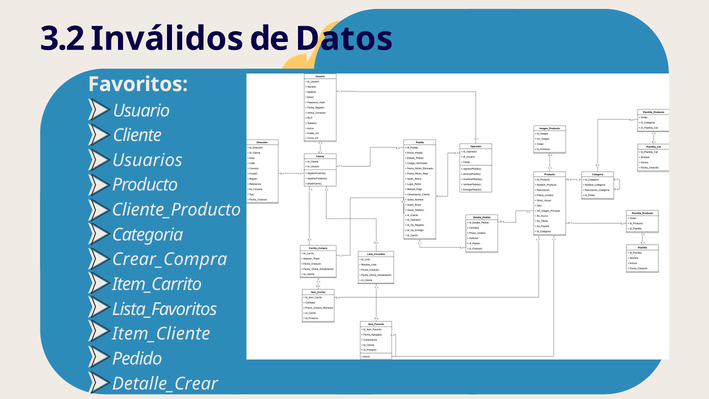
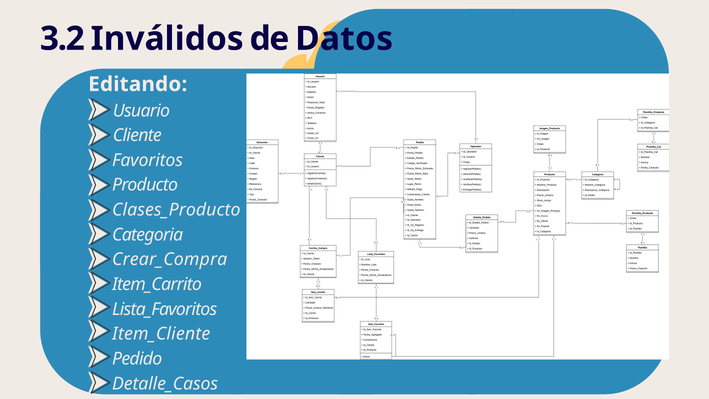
Favoritos: Favoritos -> Editando
Usuarios: Usuarios -> Favoritos
Cliente_Producto: Cliente_Producto -> Clases_Producto
Detalle_Crear: Detalle_Crear -> Detalle_Casos
